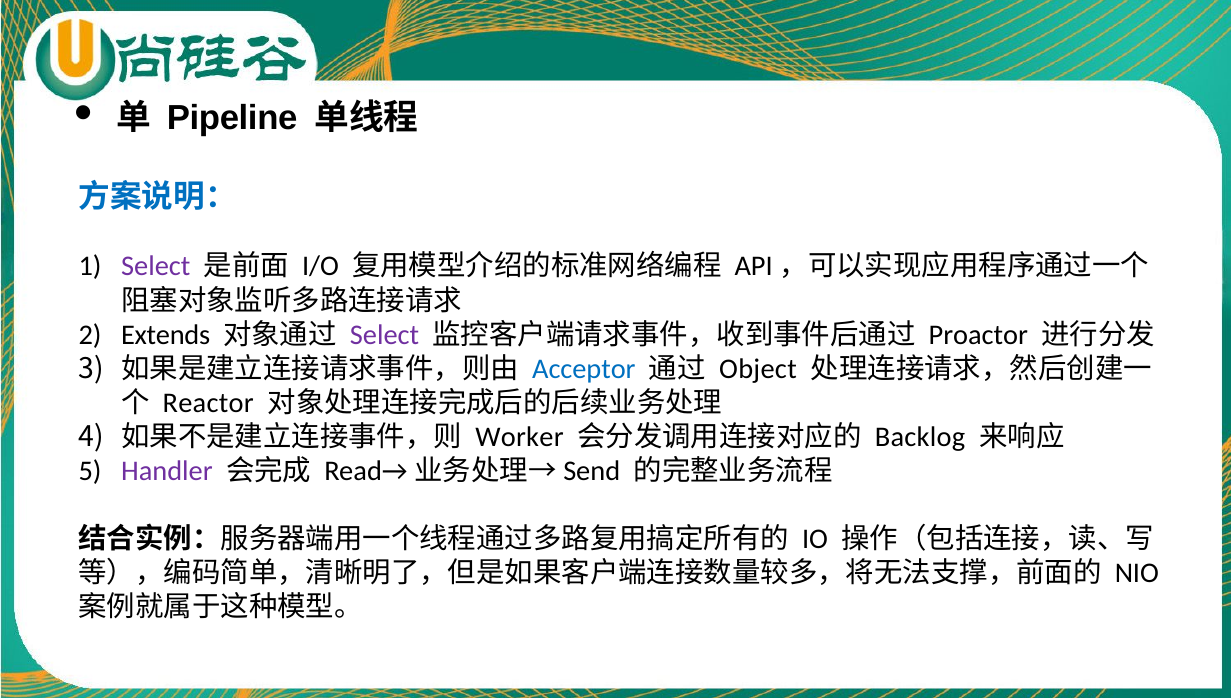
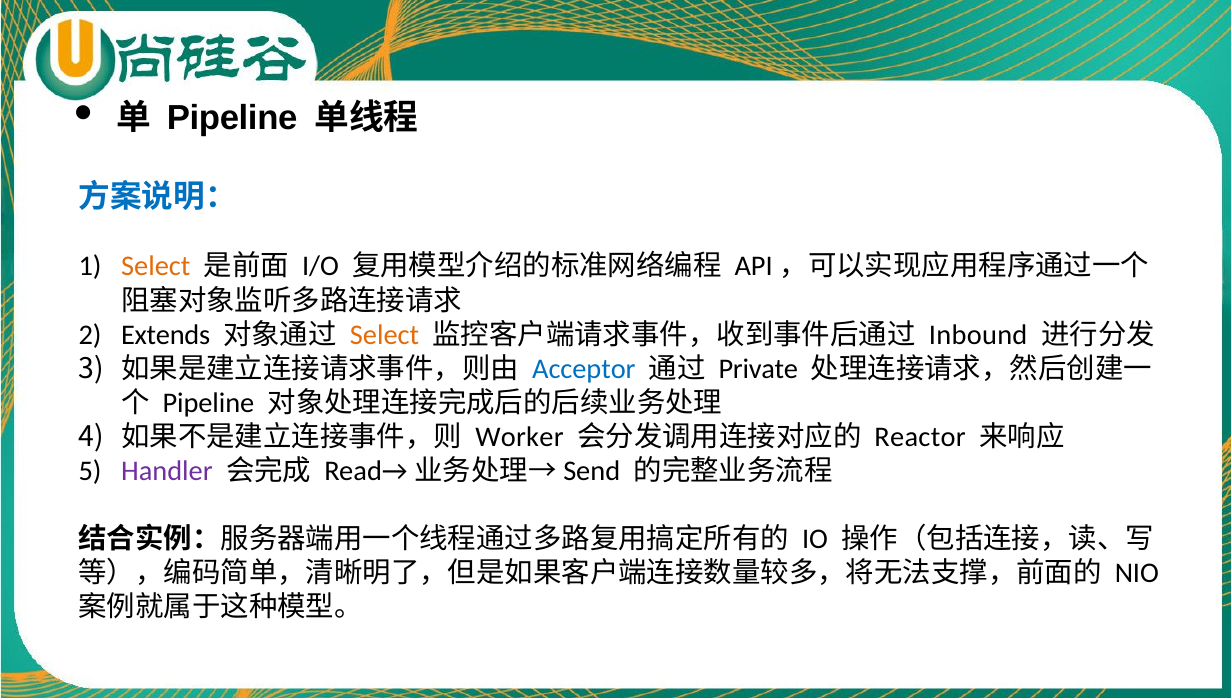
Select at (156, 267) colour: purple -> orange
Select at (384, 335) colour: purple -> orange
Proactor: Proactor -> Inbound
Object: Object -> Private
Reactor at (208, 403): Reactor -> Pipeline
Backlog: Backlog -> Reactor
